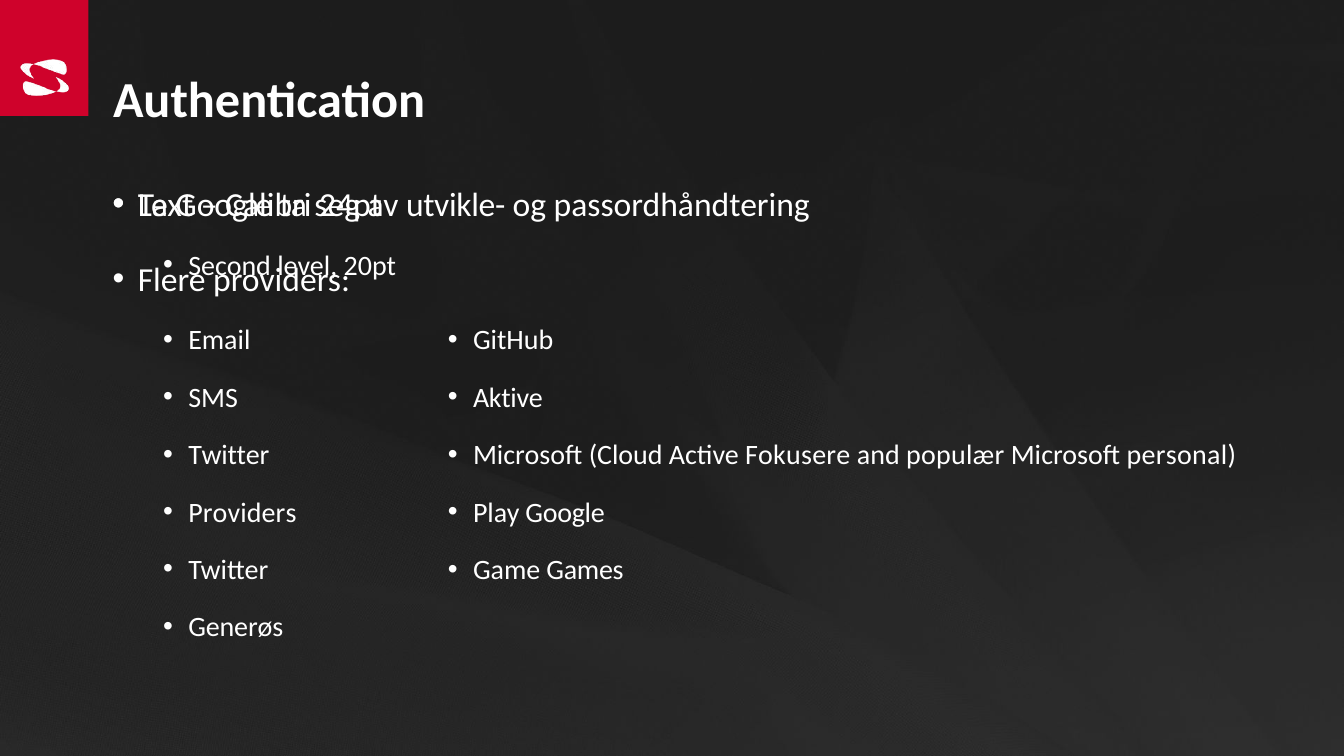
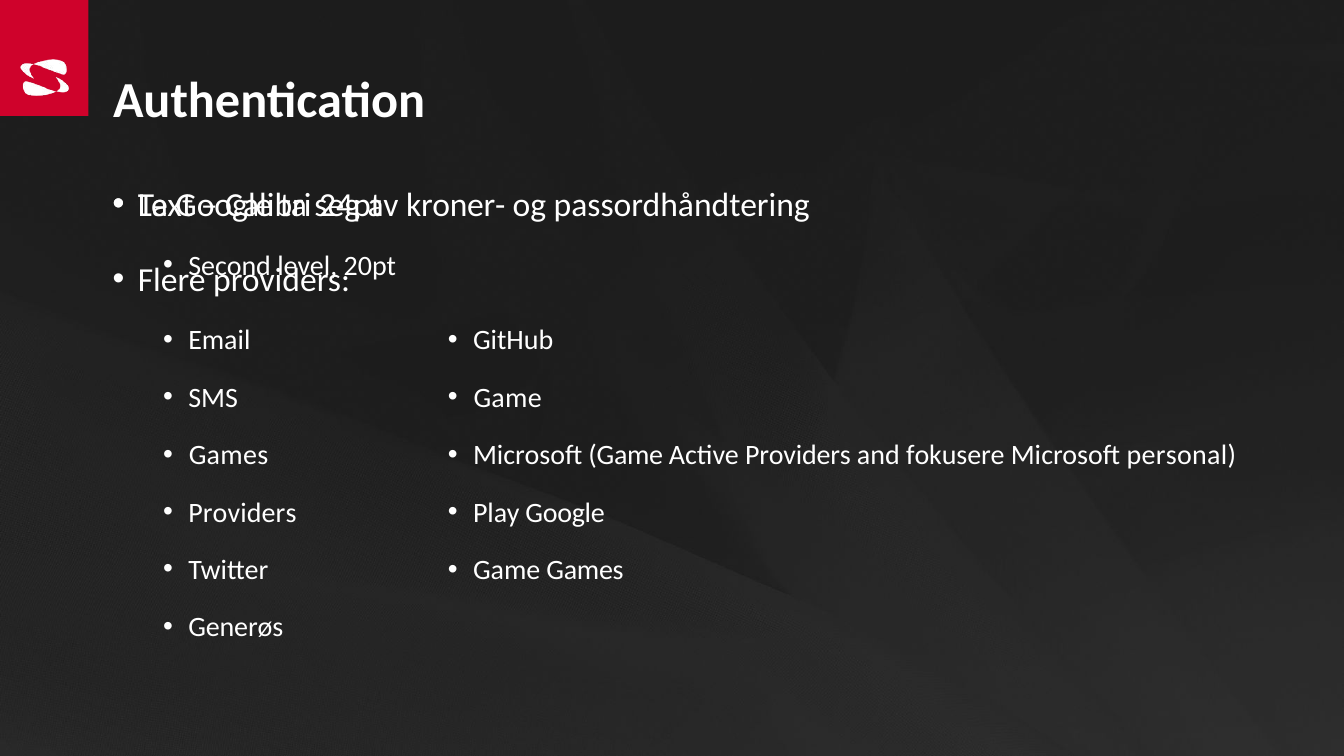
utvikle-: utvikle- -> kroner-
Aktive at (508, 398): Aktive -> Game
Twitter at (229, 455): Twitter -> Games
Microsoft Cloud: Cloud -> Game
Active Fokusere: Fokusere -> Providers
populær: populær -> fokusere
